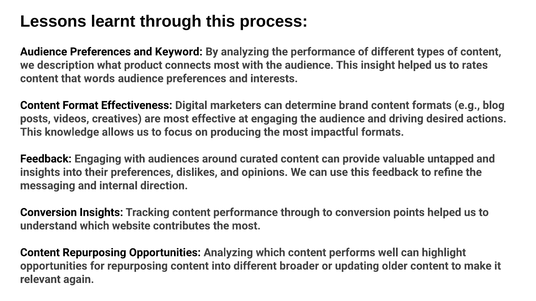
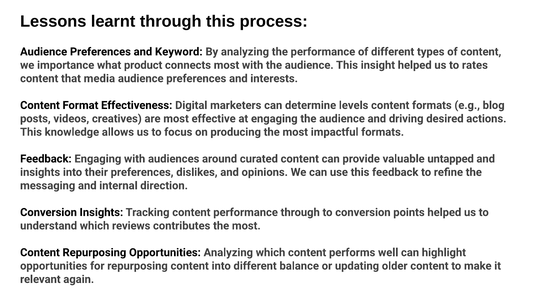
description: description -> importance
words: words -> media
brand: brand -> levels
website: website -> reviews
broader: broader -> balance
